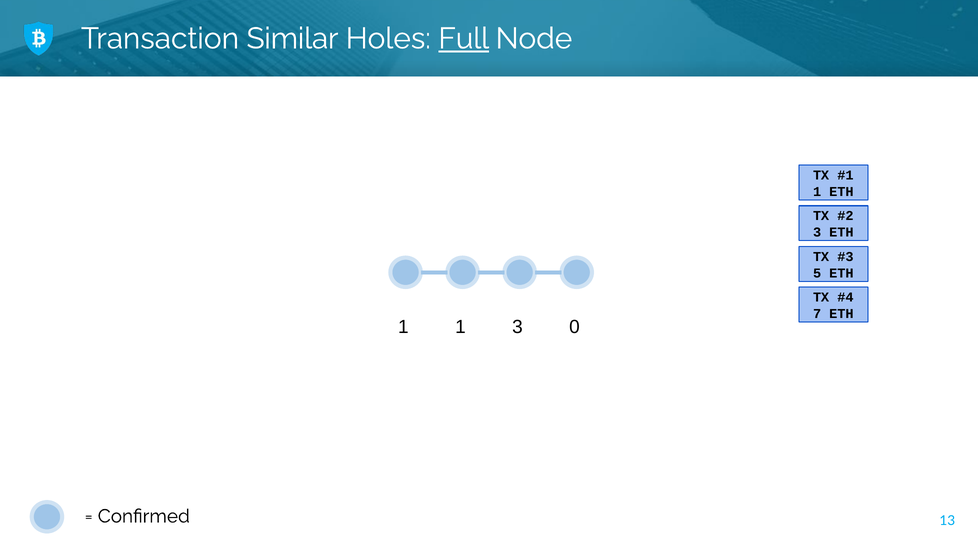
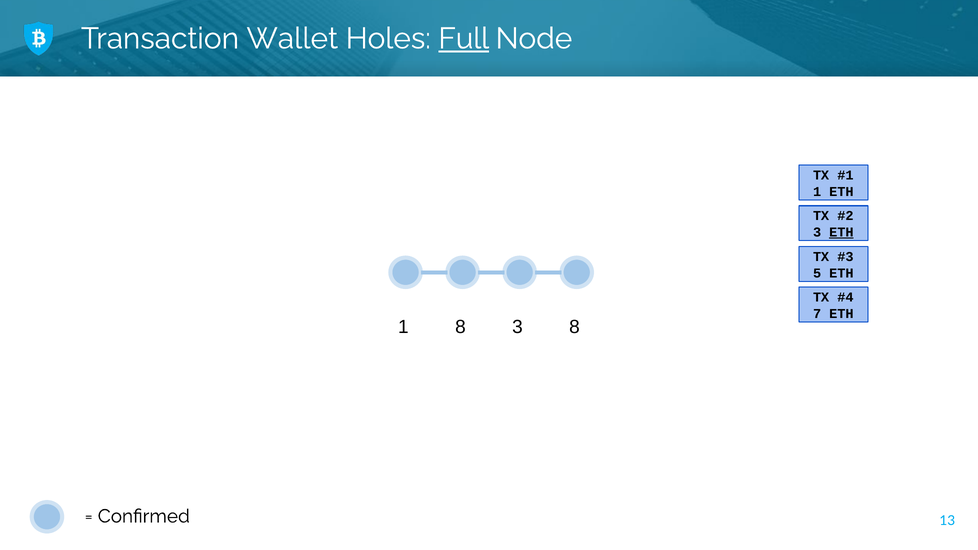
Similar: Similar -> Wallet
ETH at (841, 232) underline: none -> present
1 1: 1 -> 8
3 0: 0 -> 8
